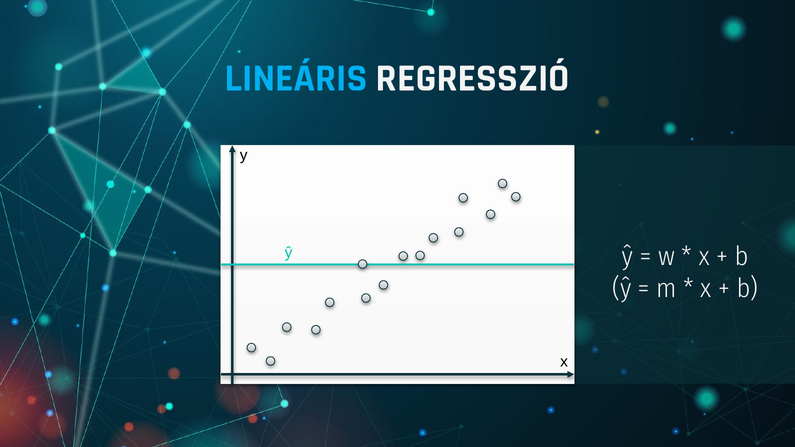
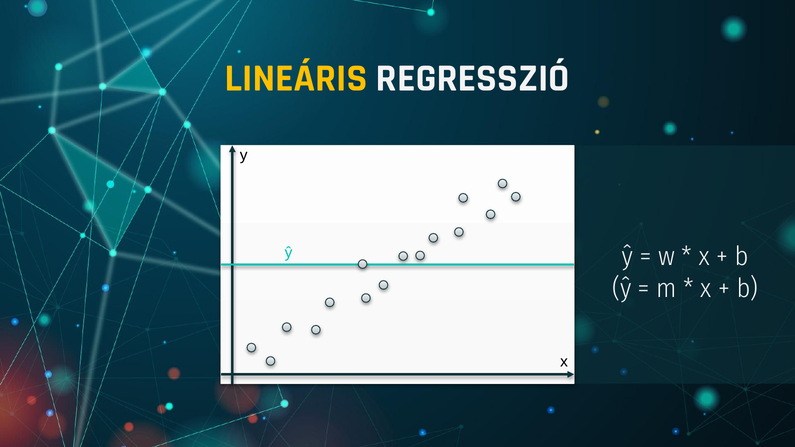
LINEÁRIS colour: light blue -> yellow
